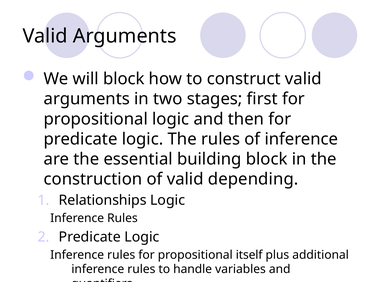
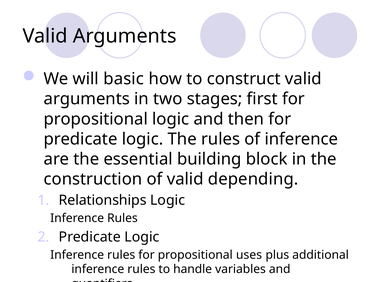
will block: block -> basic
itself: itself -> uses
